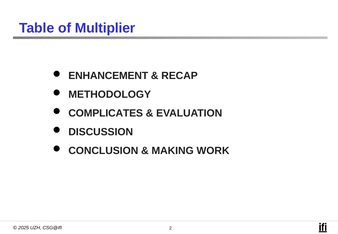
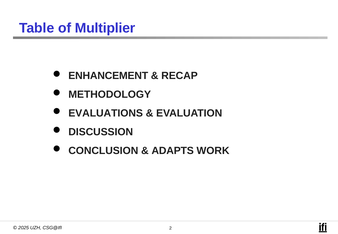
COMPLICATES: COMPLICATES -> EVALUATIONS
MAKING: MAKING -> ADAPTS
